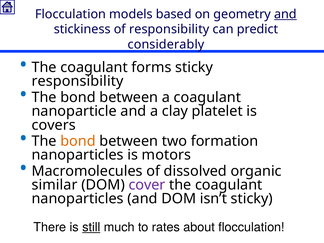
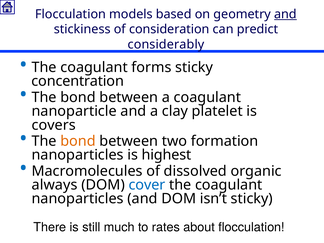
of responsibility: responsibility -> consideration
responsibility at (78, 81): responsibility -> concentration
motors: motors -> highest
similar: similar -> always
cover colour: purple -> blue
still underline: present -> none
